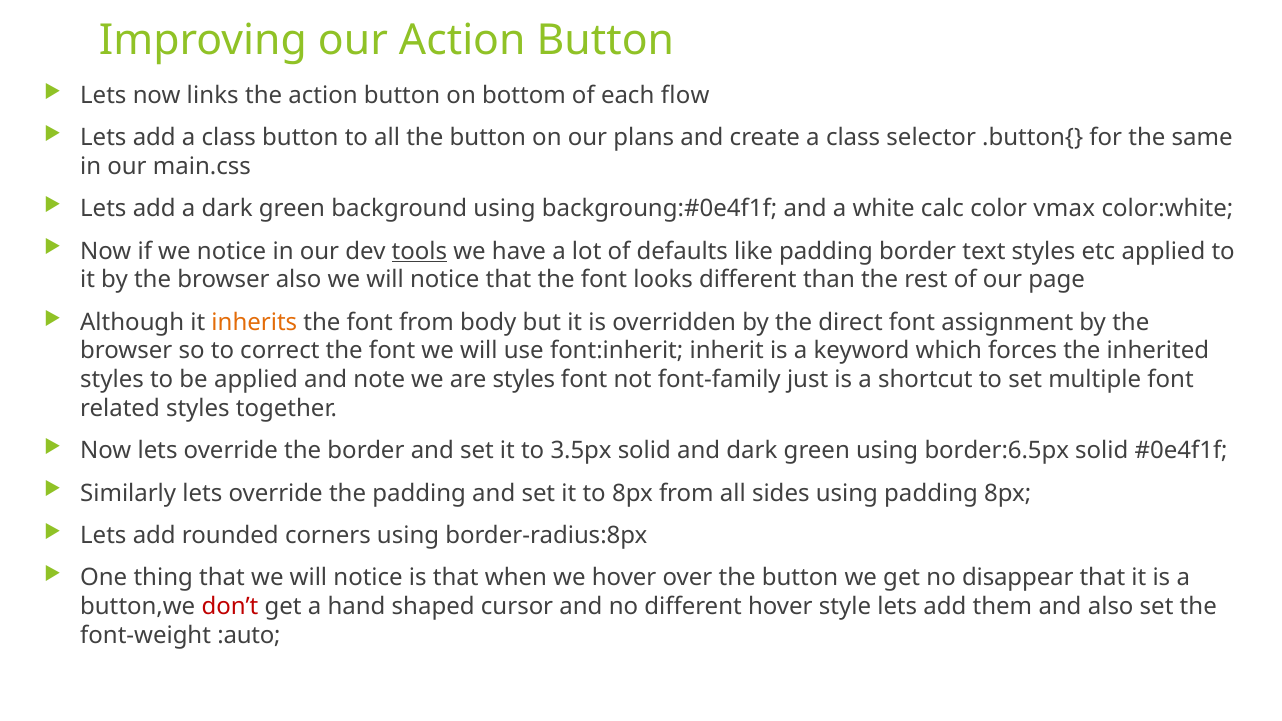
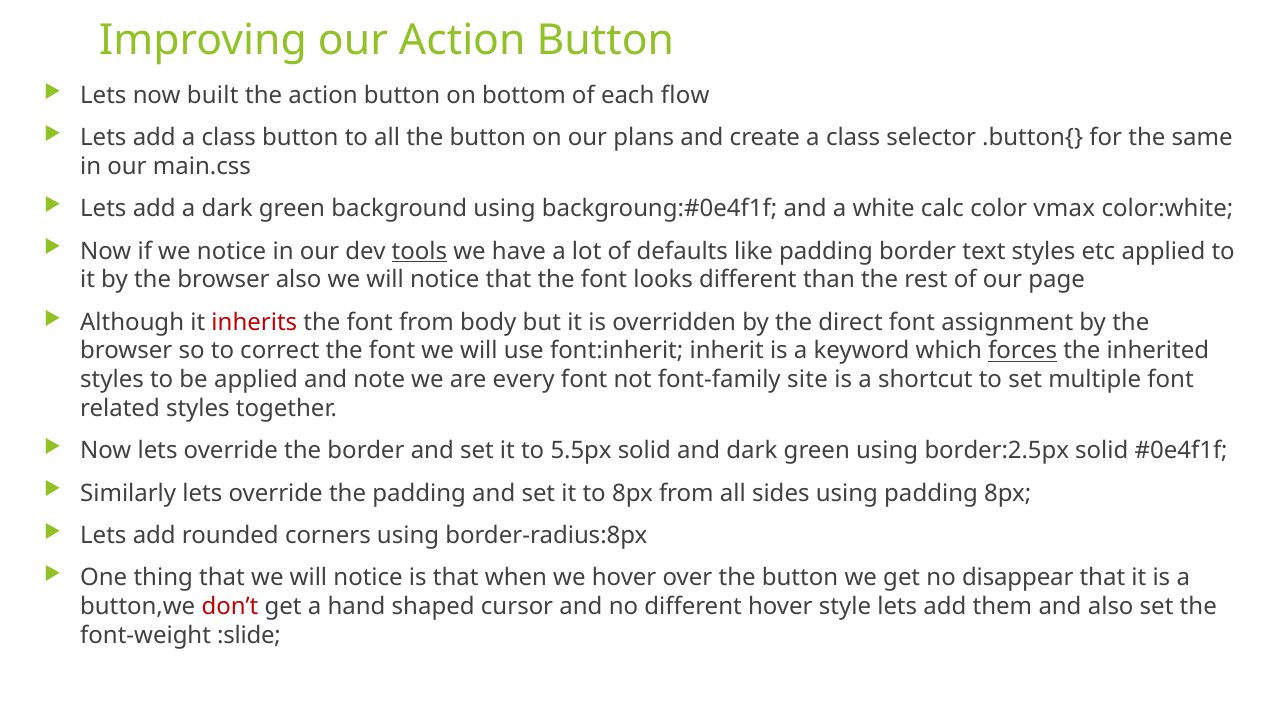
links: links -> built
inherits colour: orange -> red
forces underline: none -> present
are styles: styles -> every
just: just -> site
3.5px: 3.5px -> 5.5px
border:6.5px: border:6.5px -> border:2.5px
:auto: :auto -> :slide
